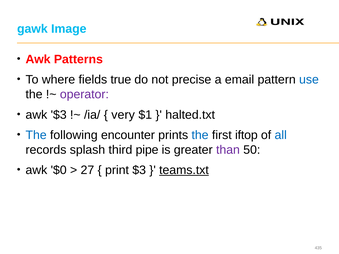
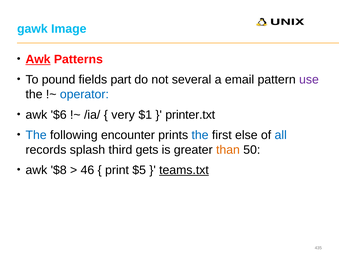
Awk at (38, 59) underline: none -> present
where: where -> pound
true: true -> part
precise: precise -> several
use colour: blue -> purple
operator colour: purple -> blue
awk $3: $3 -> $6
halted.txt: halted.txt -> printer.txt
iftop: iftop -> else
pipe: pipe -> gets
than colour: purple -> orange
$0: $0 -> $8
27: 27 -> 46
print $3: $3 -> $5
